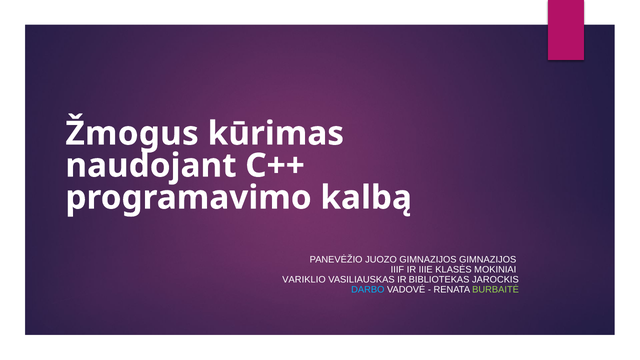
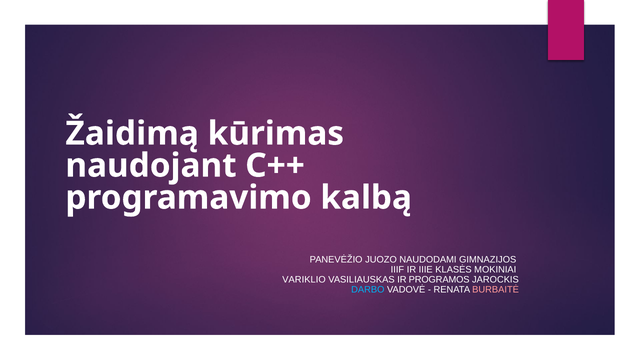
Žmogus: Žmogus -> Žaidimą
JUOZO GIMNAZIJOS: GIMNAZIJOS -> NAUDODAMI
BIBLIOTEKAS: BIBLIOTEKAS -> PROGRAMOS
BURBAITĖ colour: light green -> pink
